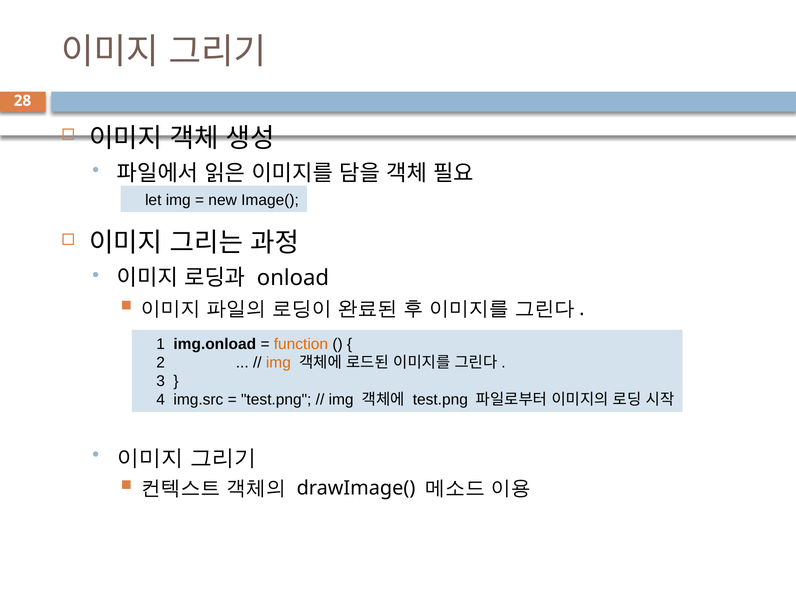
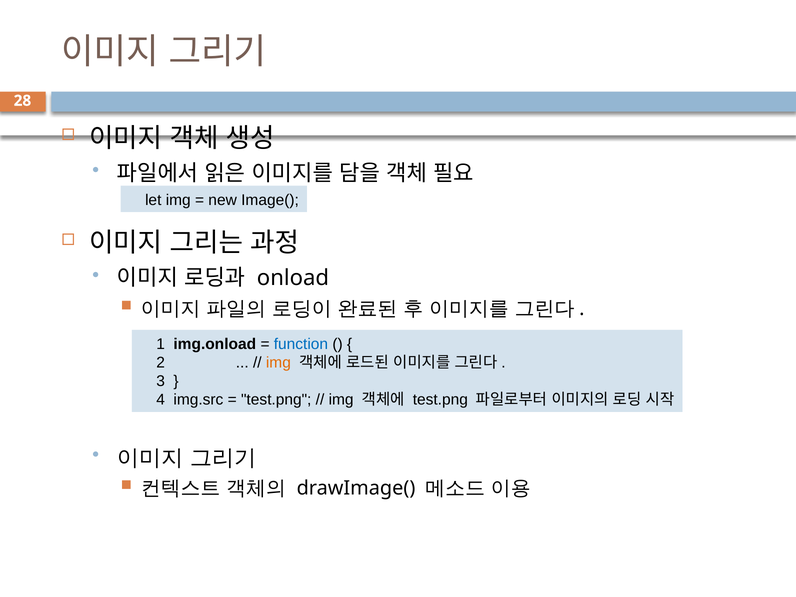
function colour: orange -> blue
